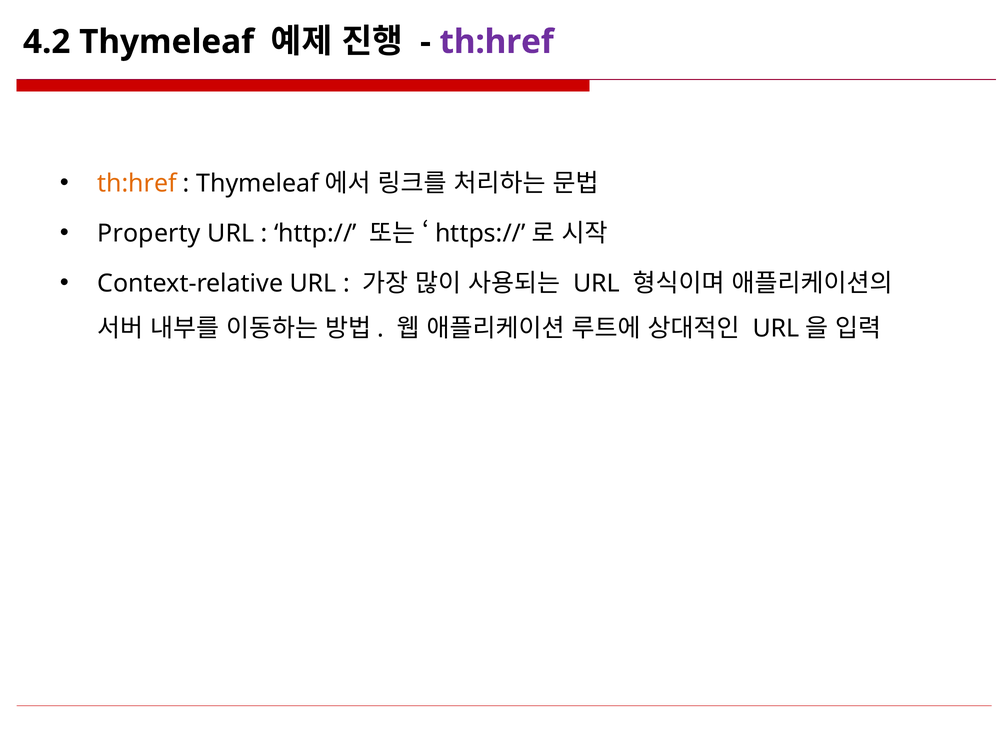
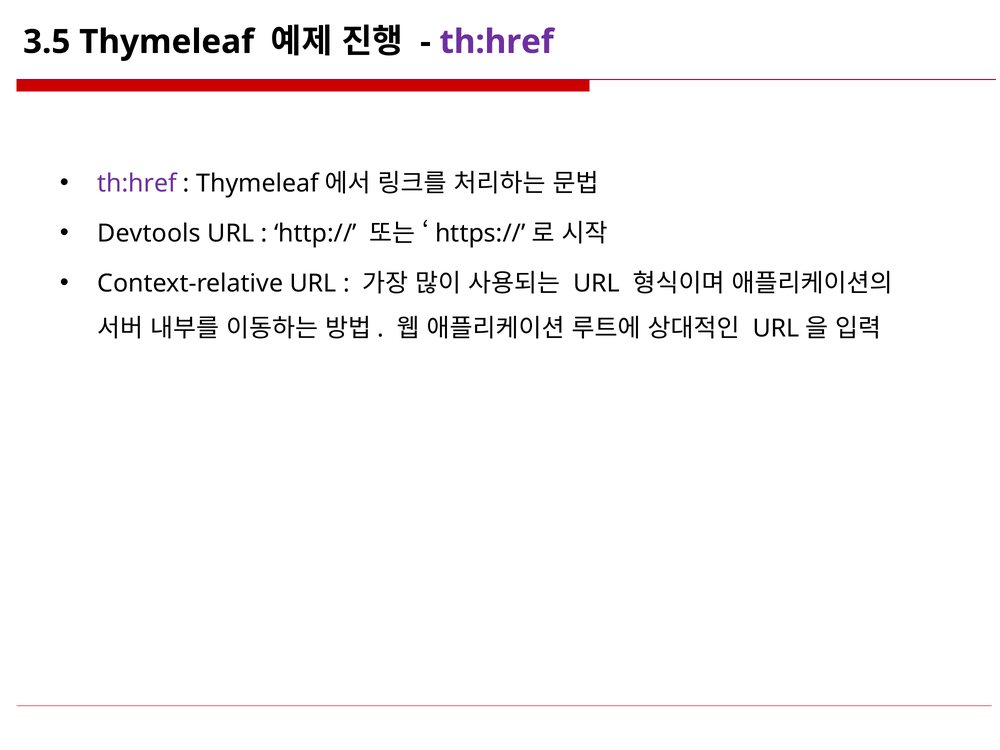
4.2: 4.2 -> 3.5
th:href at (137, 183) colour: orange -> purple
Property: Property -> Devtools
